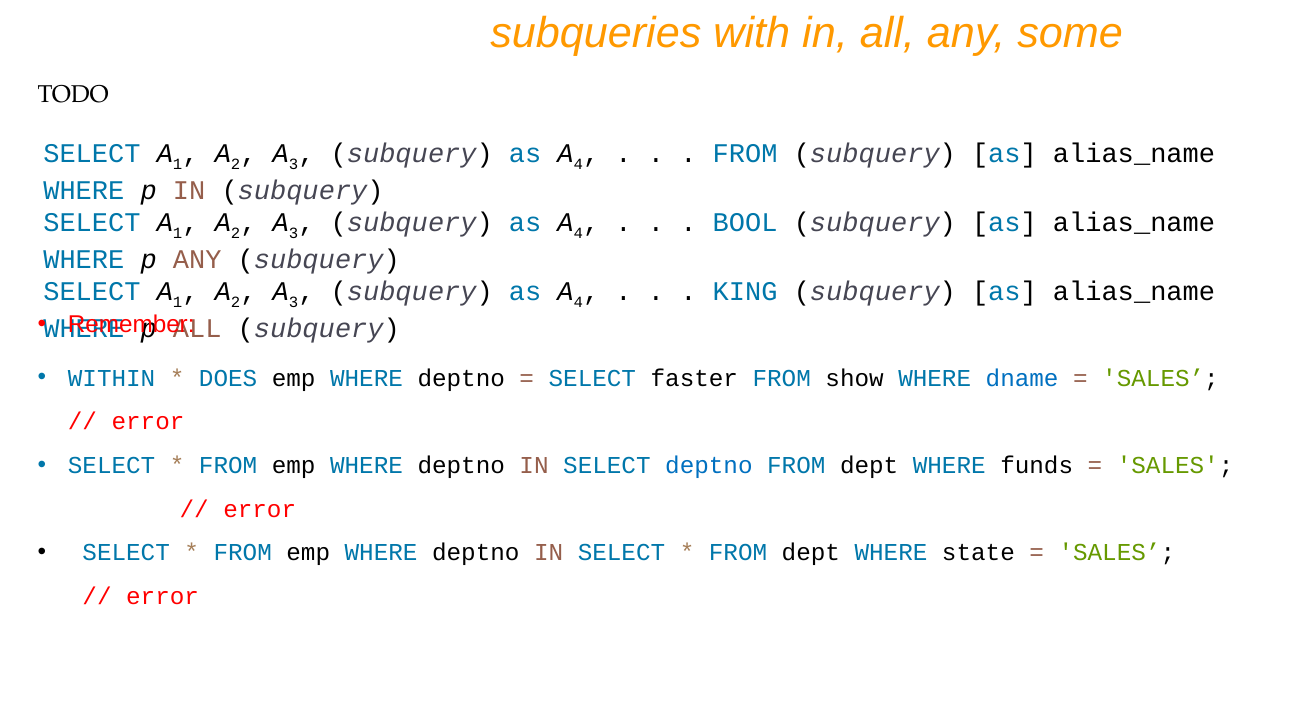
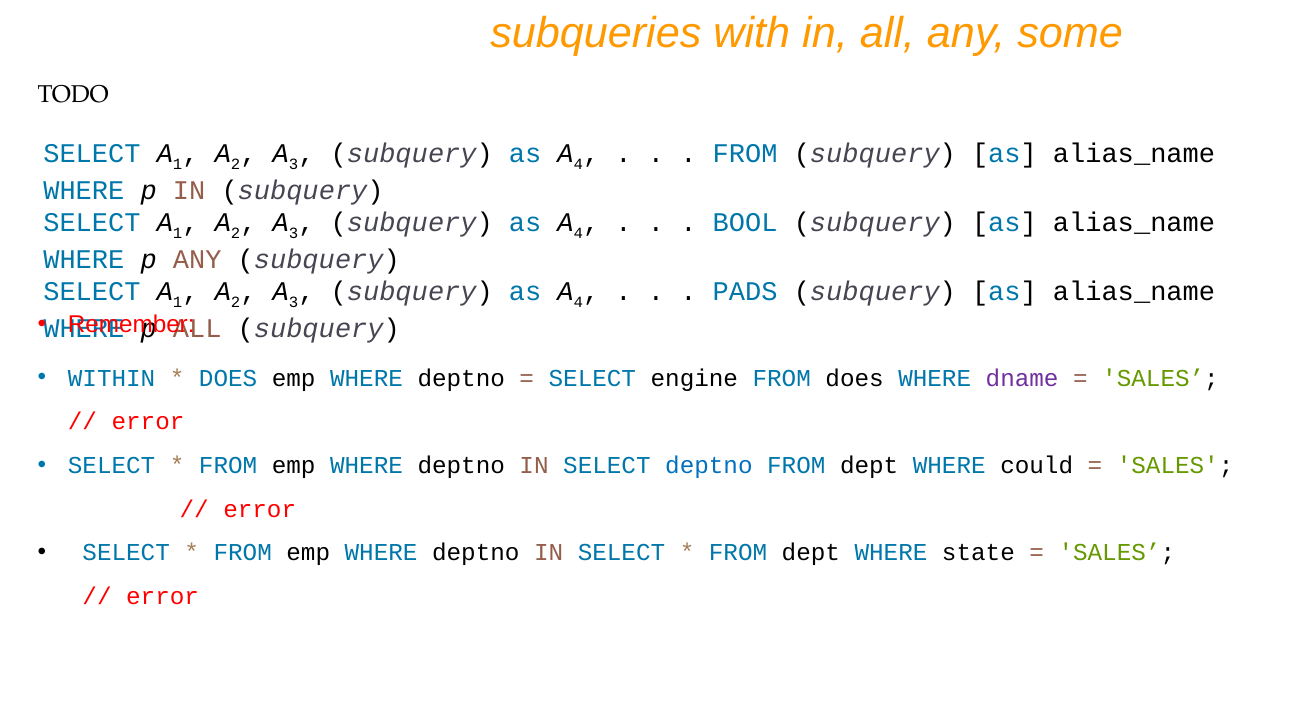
KING: KING -> PADS
faster: faster -> engine
FROM show: show -> does
dname colour: blue -> purple
funds: funds -> could
